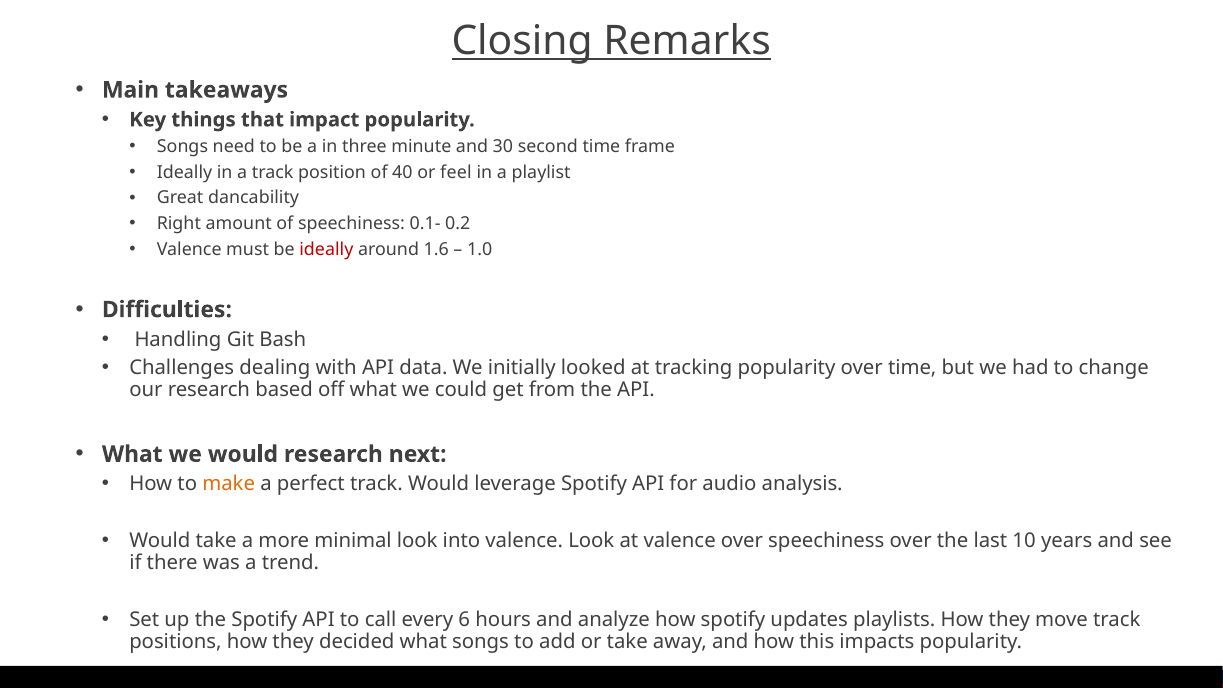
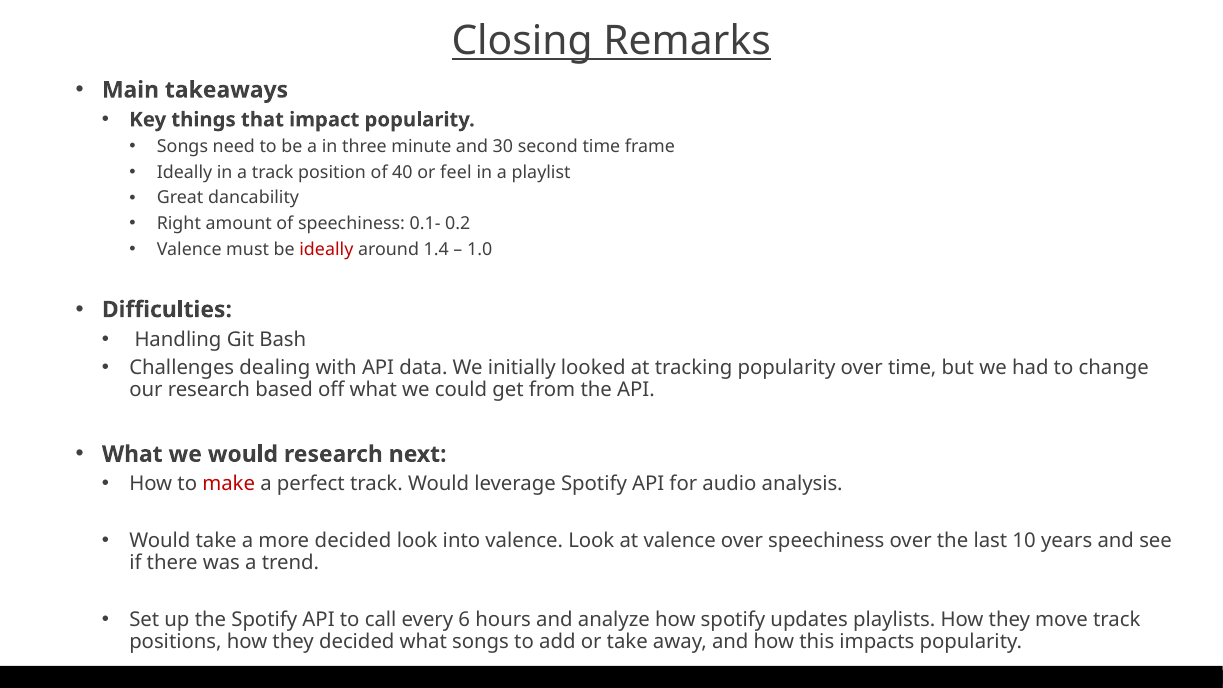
1.6: 1.6 -> 1.4
make colour: orange -> red
more minimal: minimal -> decided
